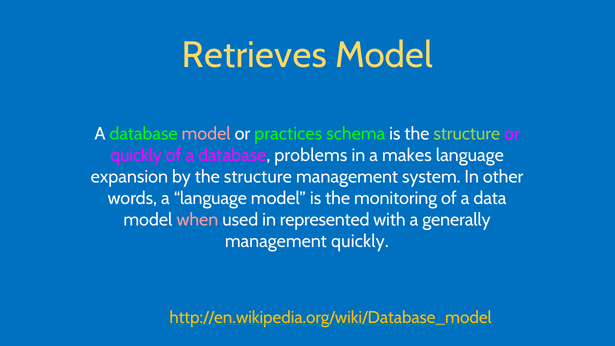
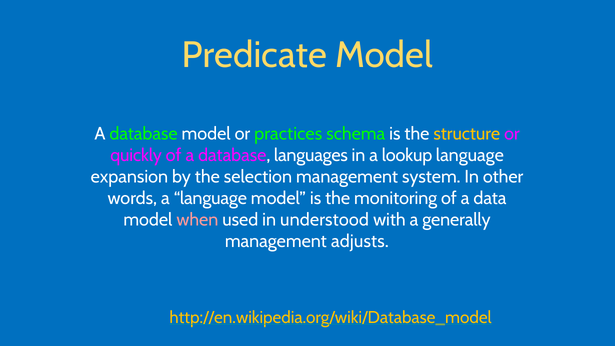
Retrieves: Retrieves -> Predicate
model at (206, 134) colour: pink -> white
structure at (467, 134) colour: light green -> yellow
problems: problems -> languages
makes: makes -> lookup
by the structure: structure -> selection
represented: represented -> understood
management quickly: quickly -> adjusts
